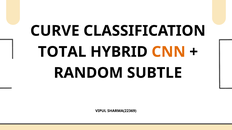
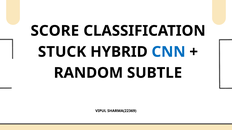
CURVE: CURVE -> SCORE
TOTAL: TOTAL -> STUCK
CNN colour: orange -> blue
